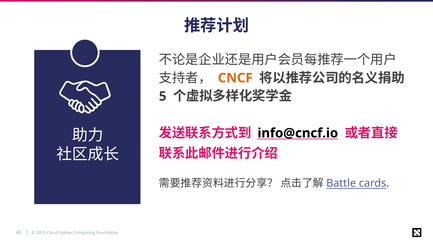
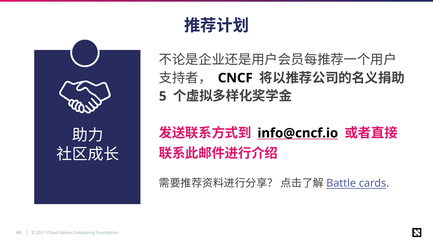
CNCF colour: orange -> black
